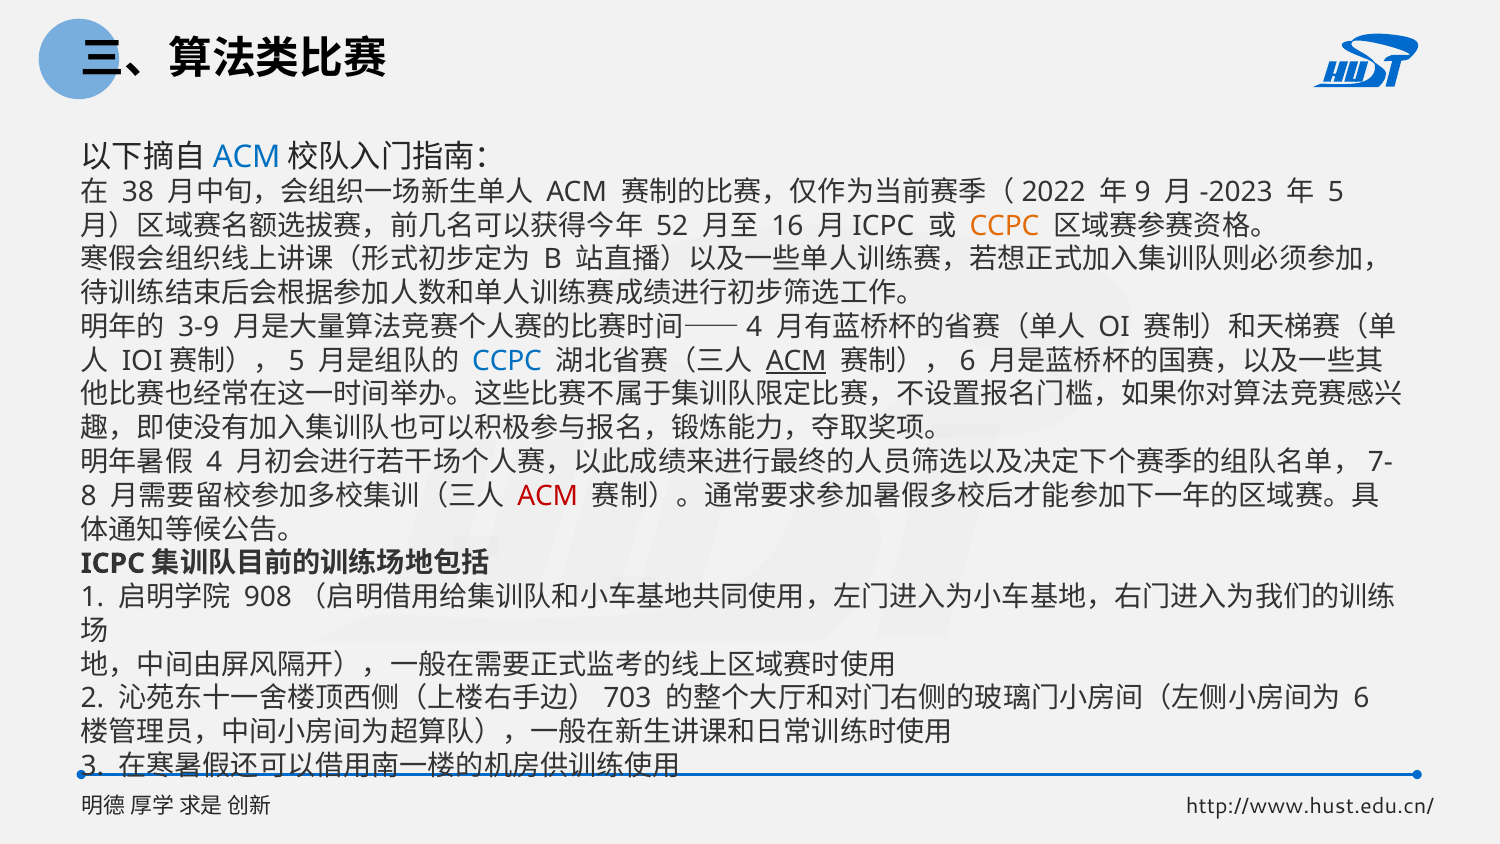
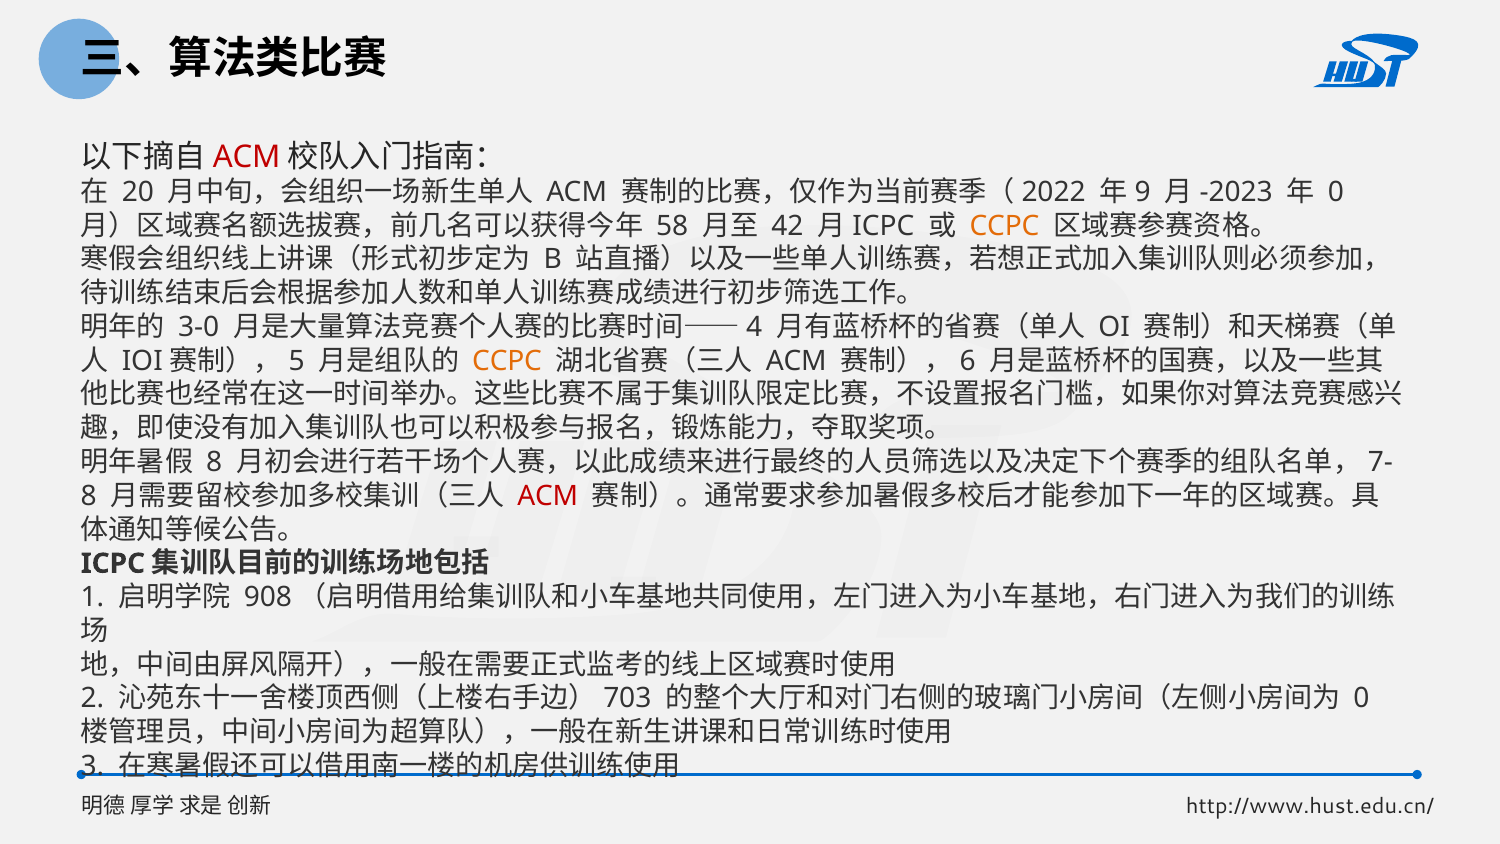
ACM at (247, 157) colour: blue -> red
38: 38 -> 20
5 at (1336, 192): 5 -> 0
52: 52 -> 58
16: 16 -> 42
3-9: 3-9 -> 3-0
CCPC at (507, 361) colour: blue -> orange
ACM at (796, 361) underline: present -> none
4 at (214, 462): 4 -> 8
6 at (1361, 698): 6 -> 0
